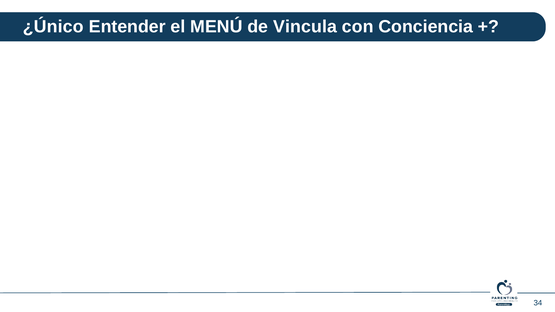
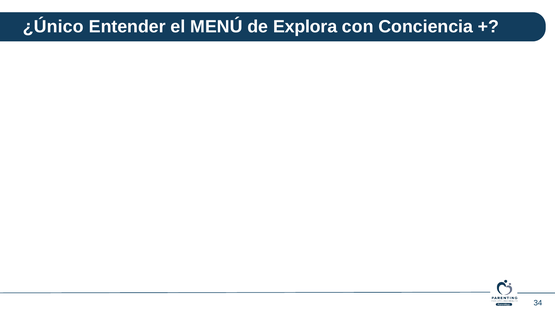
Vincula: Vincula -> Explora
